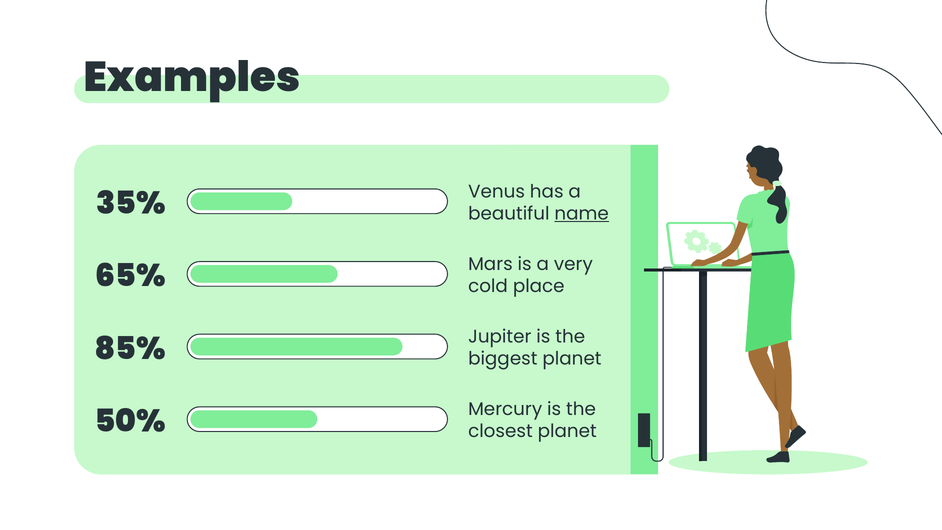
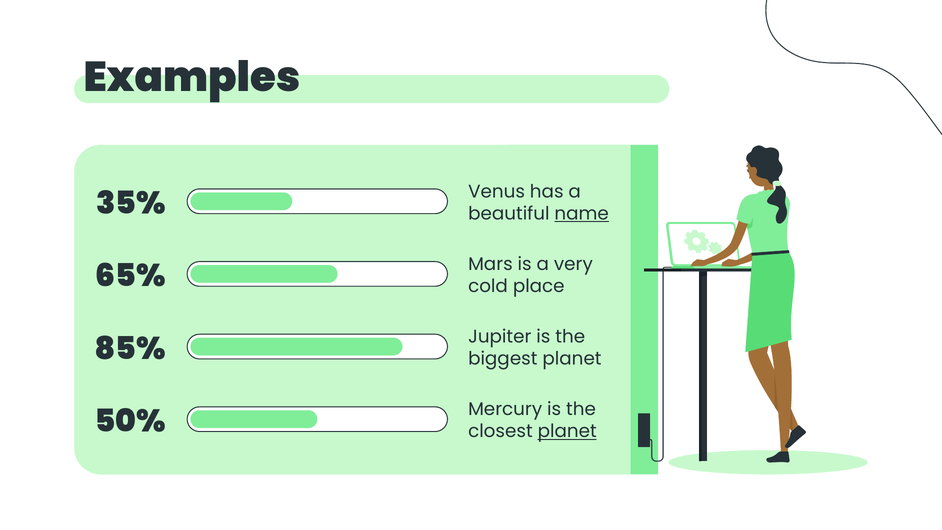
planet at (567, 431) underline: none -> present
